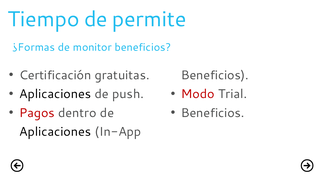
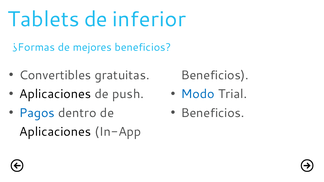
Tiempo: Tiempo -> Tablets
permite: permite -> inferior
monitor: monitor -> mejores
Certificación: Certificación -> Convertibles
Modo colour: red -> blue
Pagos colour: red -> blue
